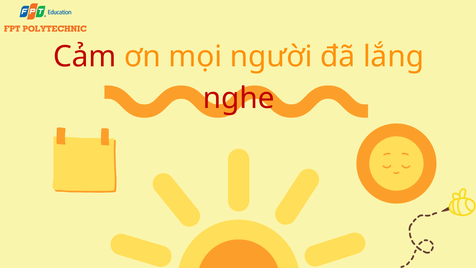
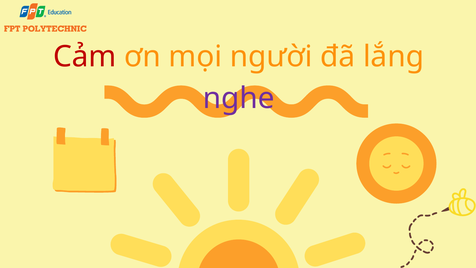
nghe colour: red -> purple
